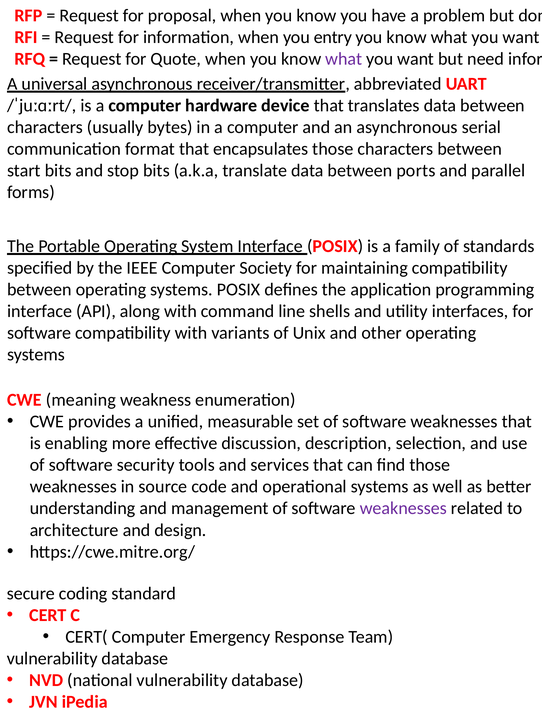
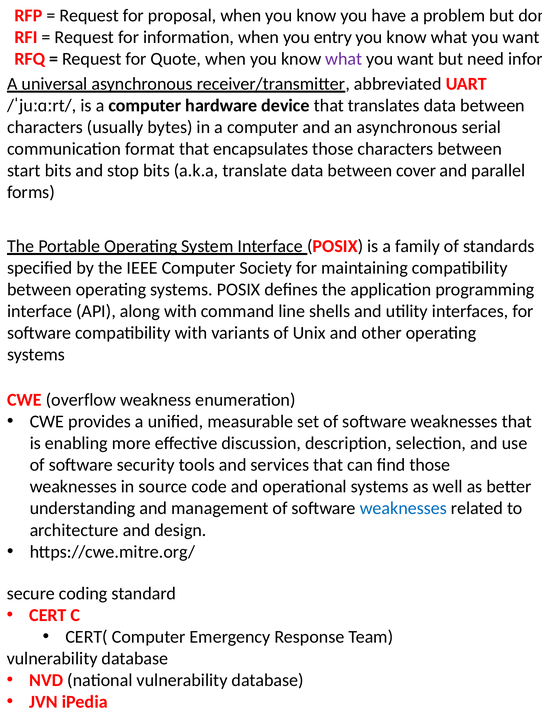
ports: ports -> cover
meaning: meaning -> overflow
weaknesses at (403, 508) colour: purple -> blue
